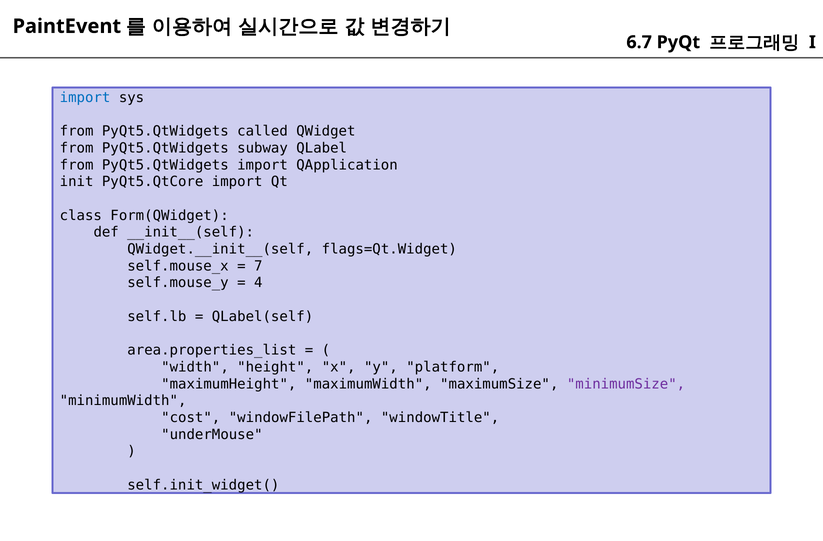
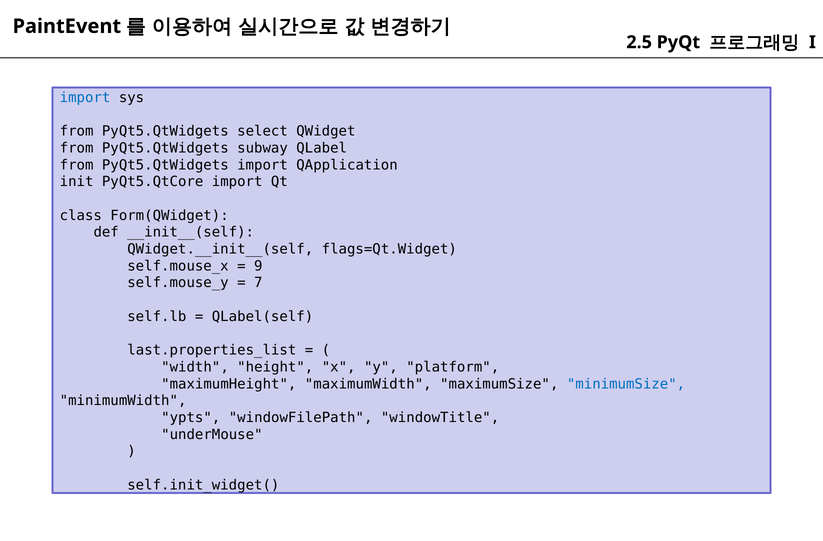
6.7: 6.7 -> 2.5
called: called -> select
7: 7 -> 9
4: 4 -> 7
area.properties_list: area.properties_list -> last.properties_list
minimumSize colour: purple -> blue
cost: cost -> ypts
